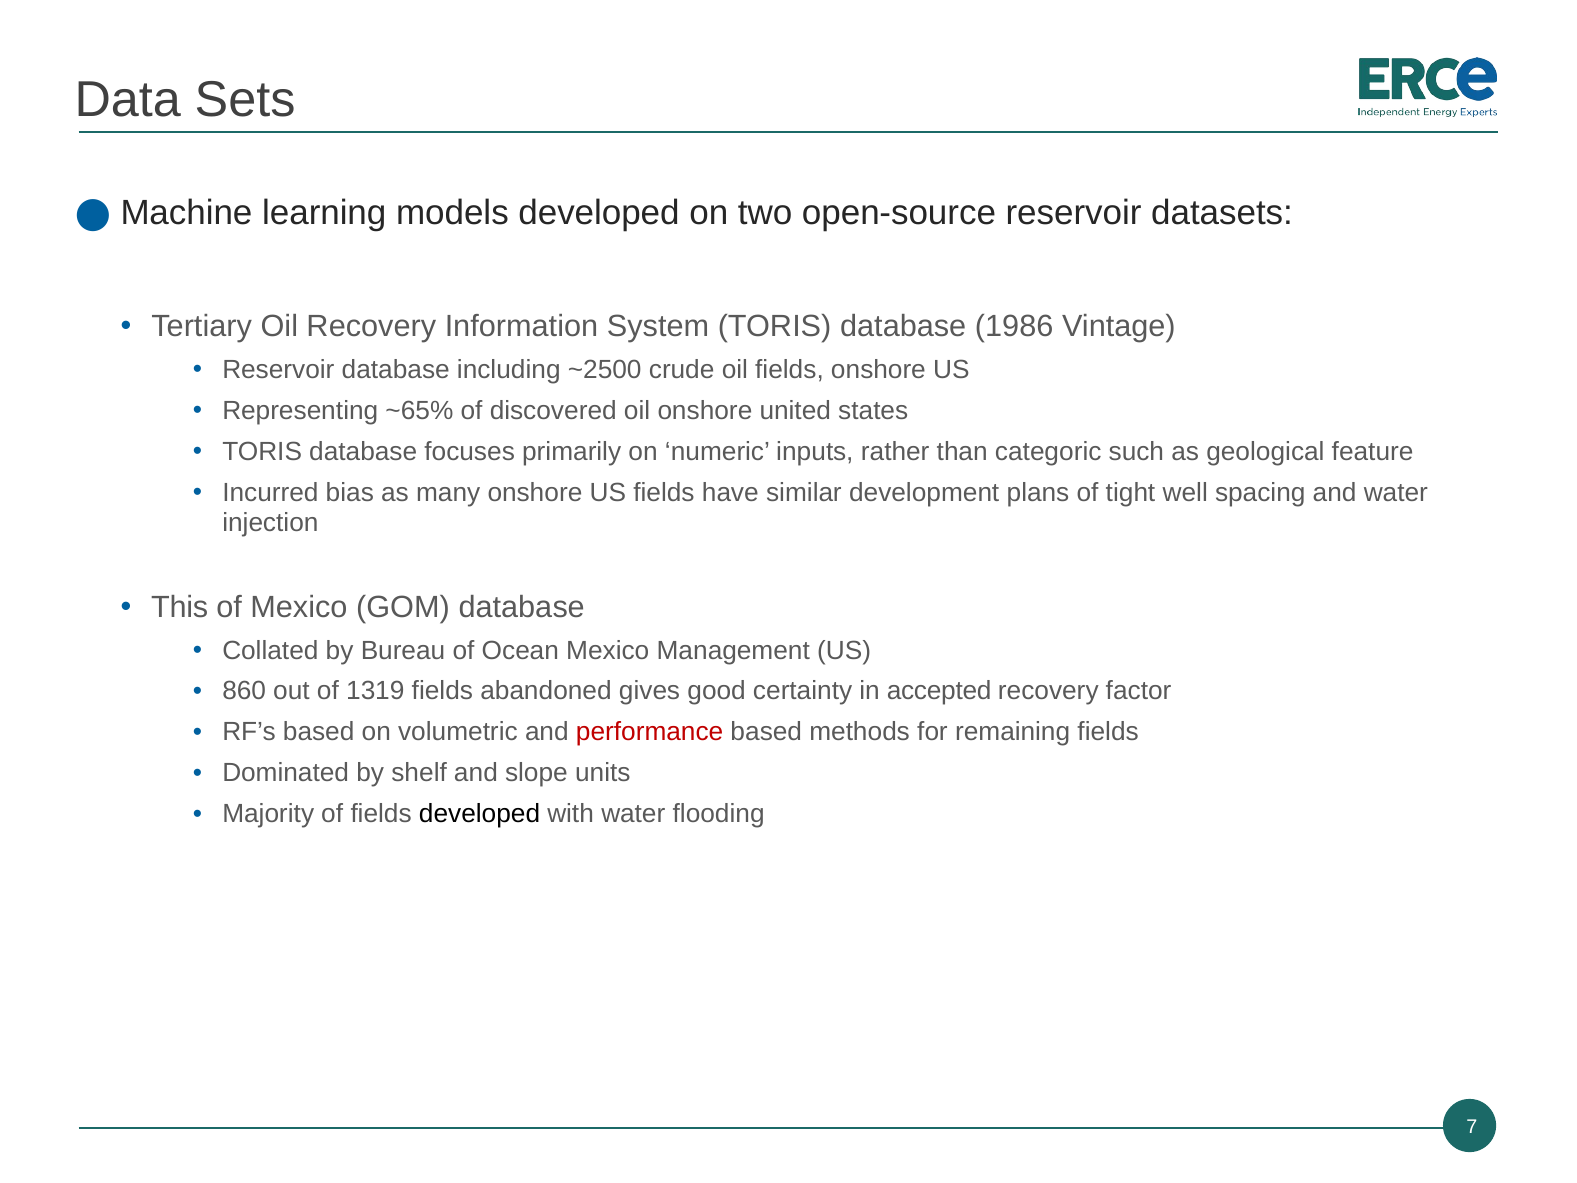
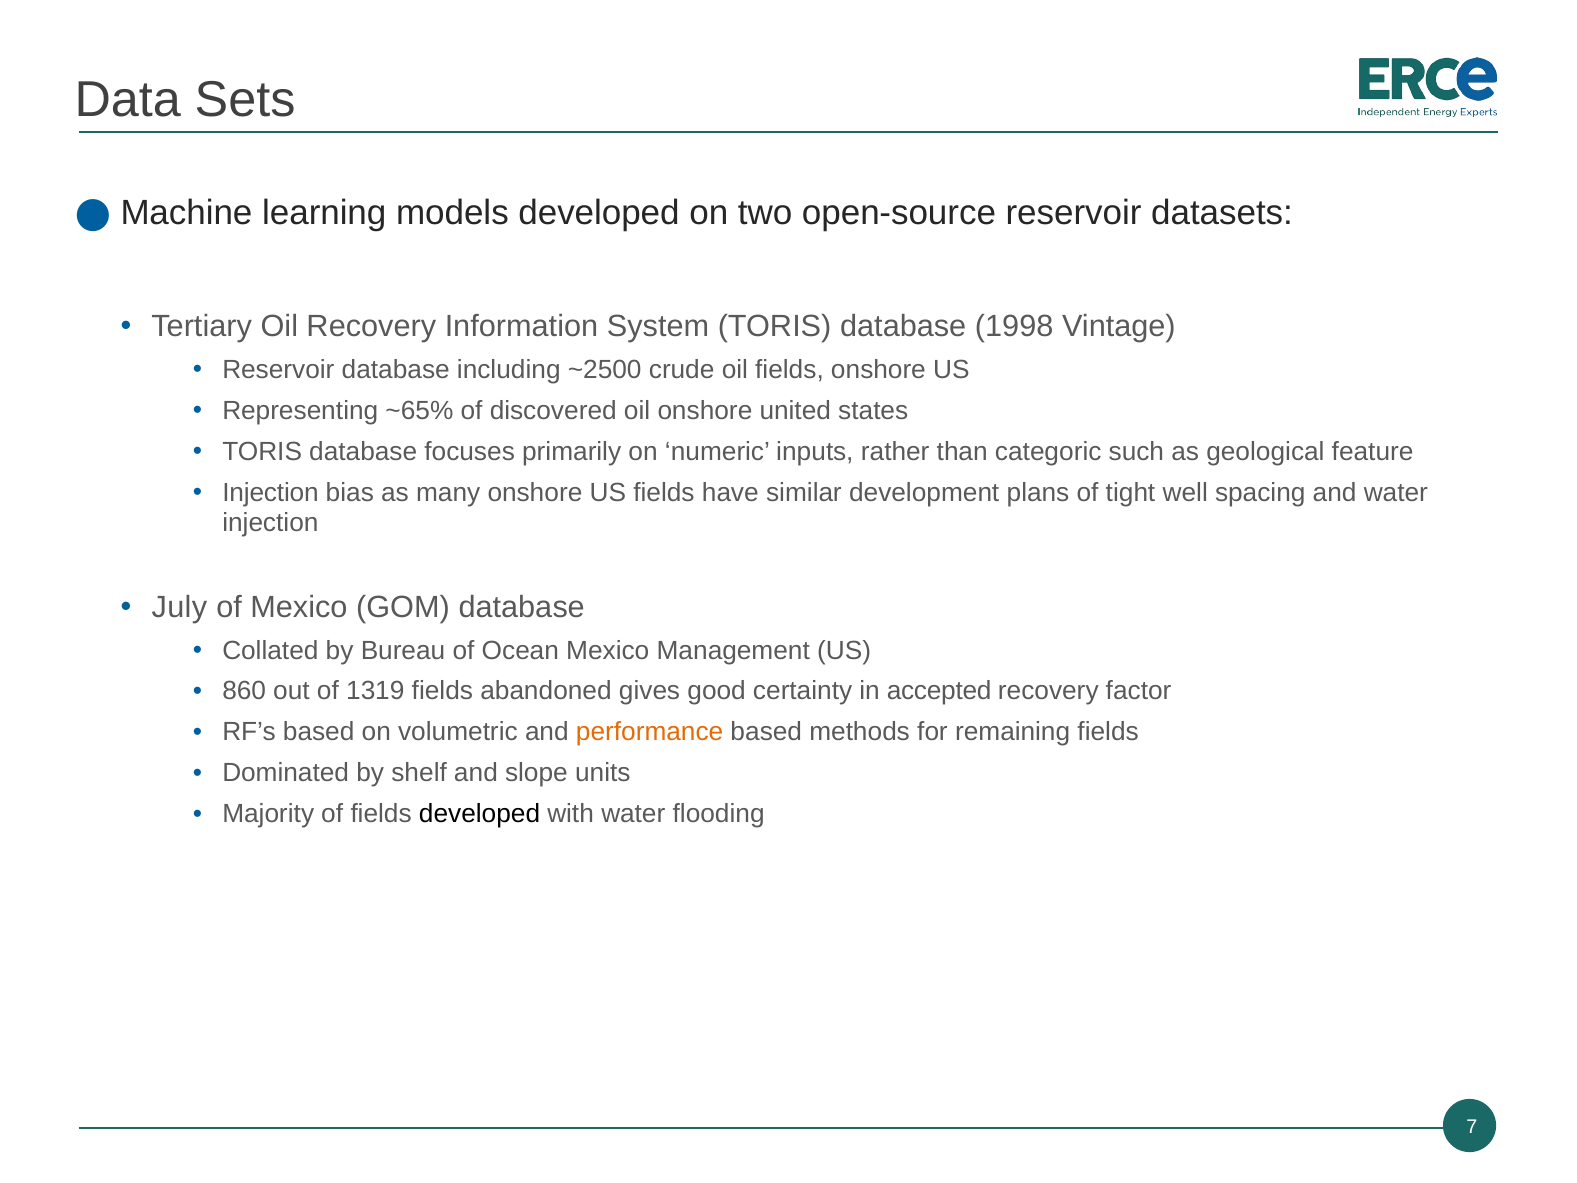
1986: 1986 -> 1998
Incurred at (270, 493): Incurred -> Injection
This: This -> July
performance colour: red -> orange
